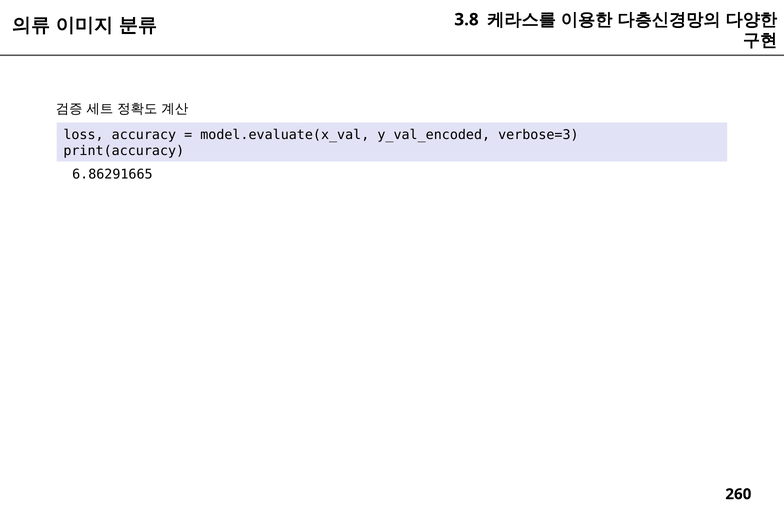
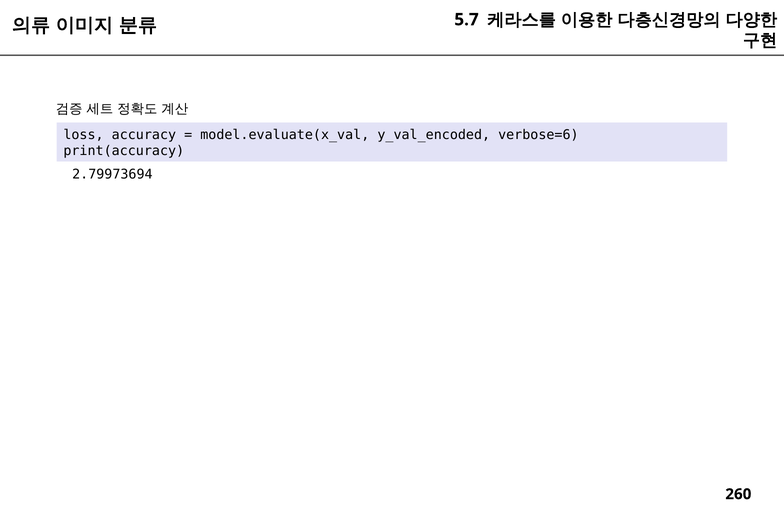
3.8: 3.8 -> 5.7
verbose=3: verbose=3 -> verbose=6
6.86291665: 6.86291665 -> 2.79973694
